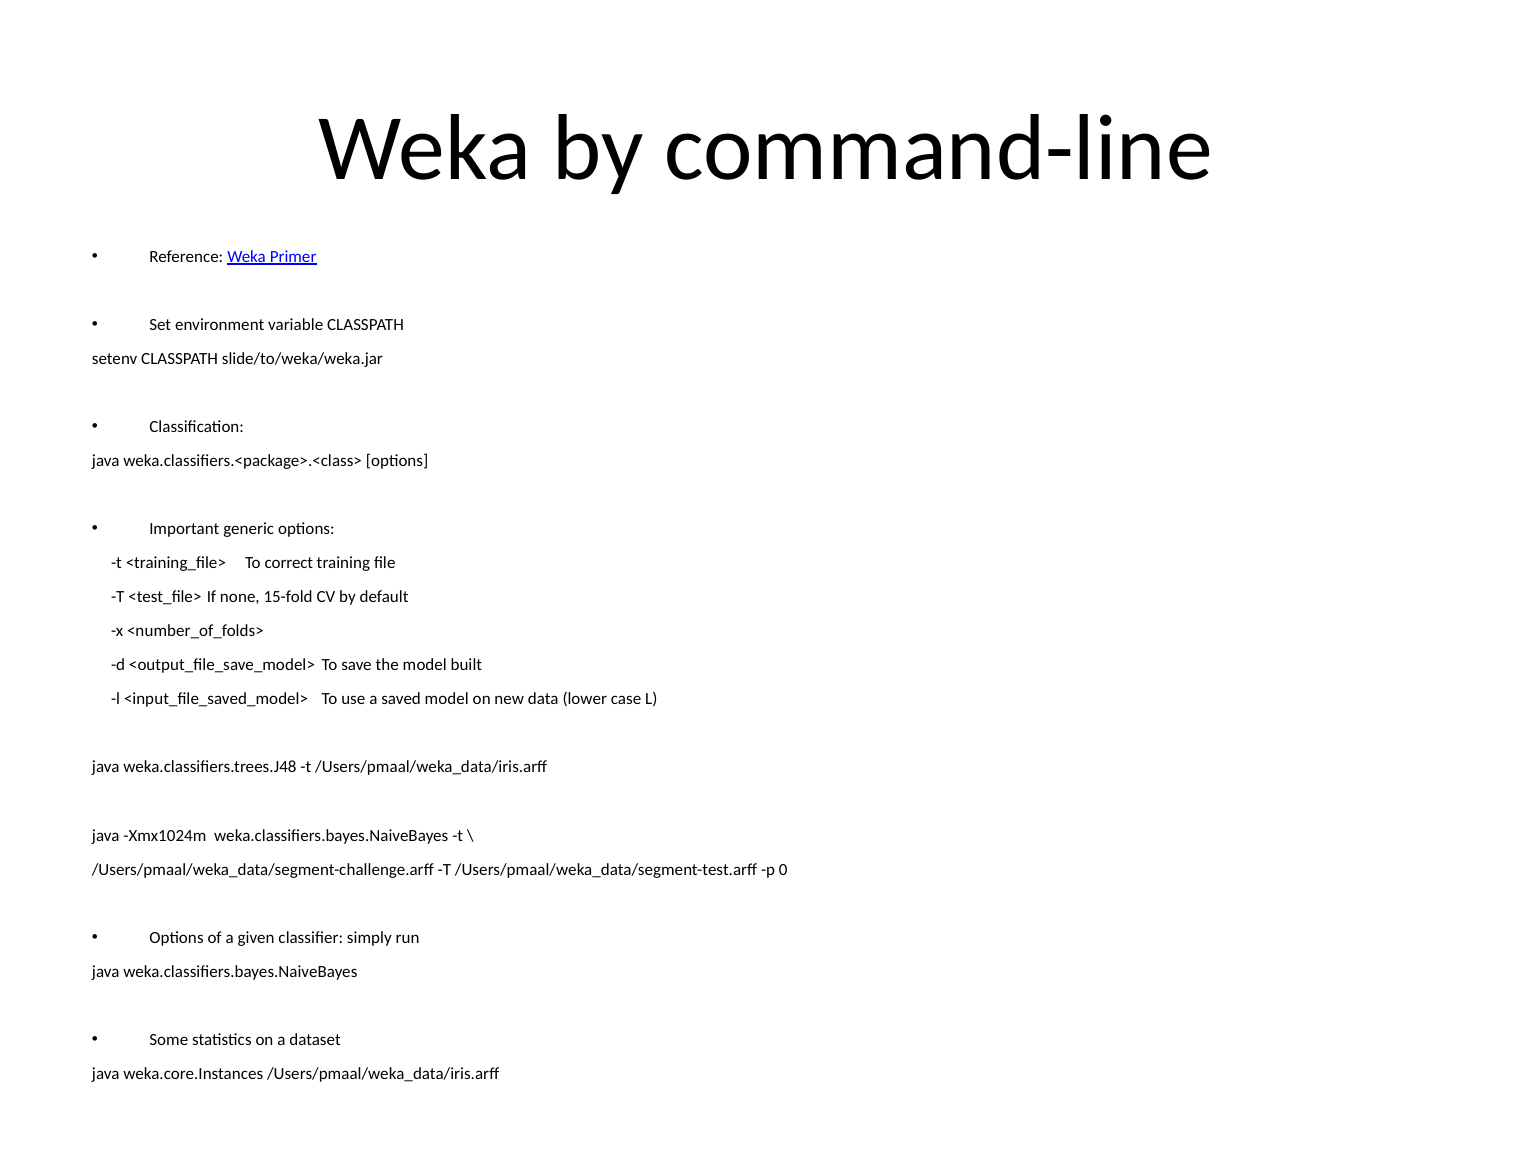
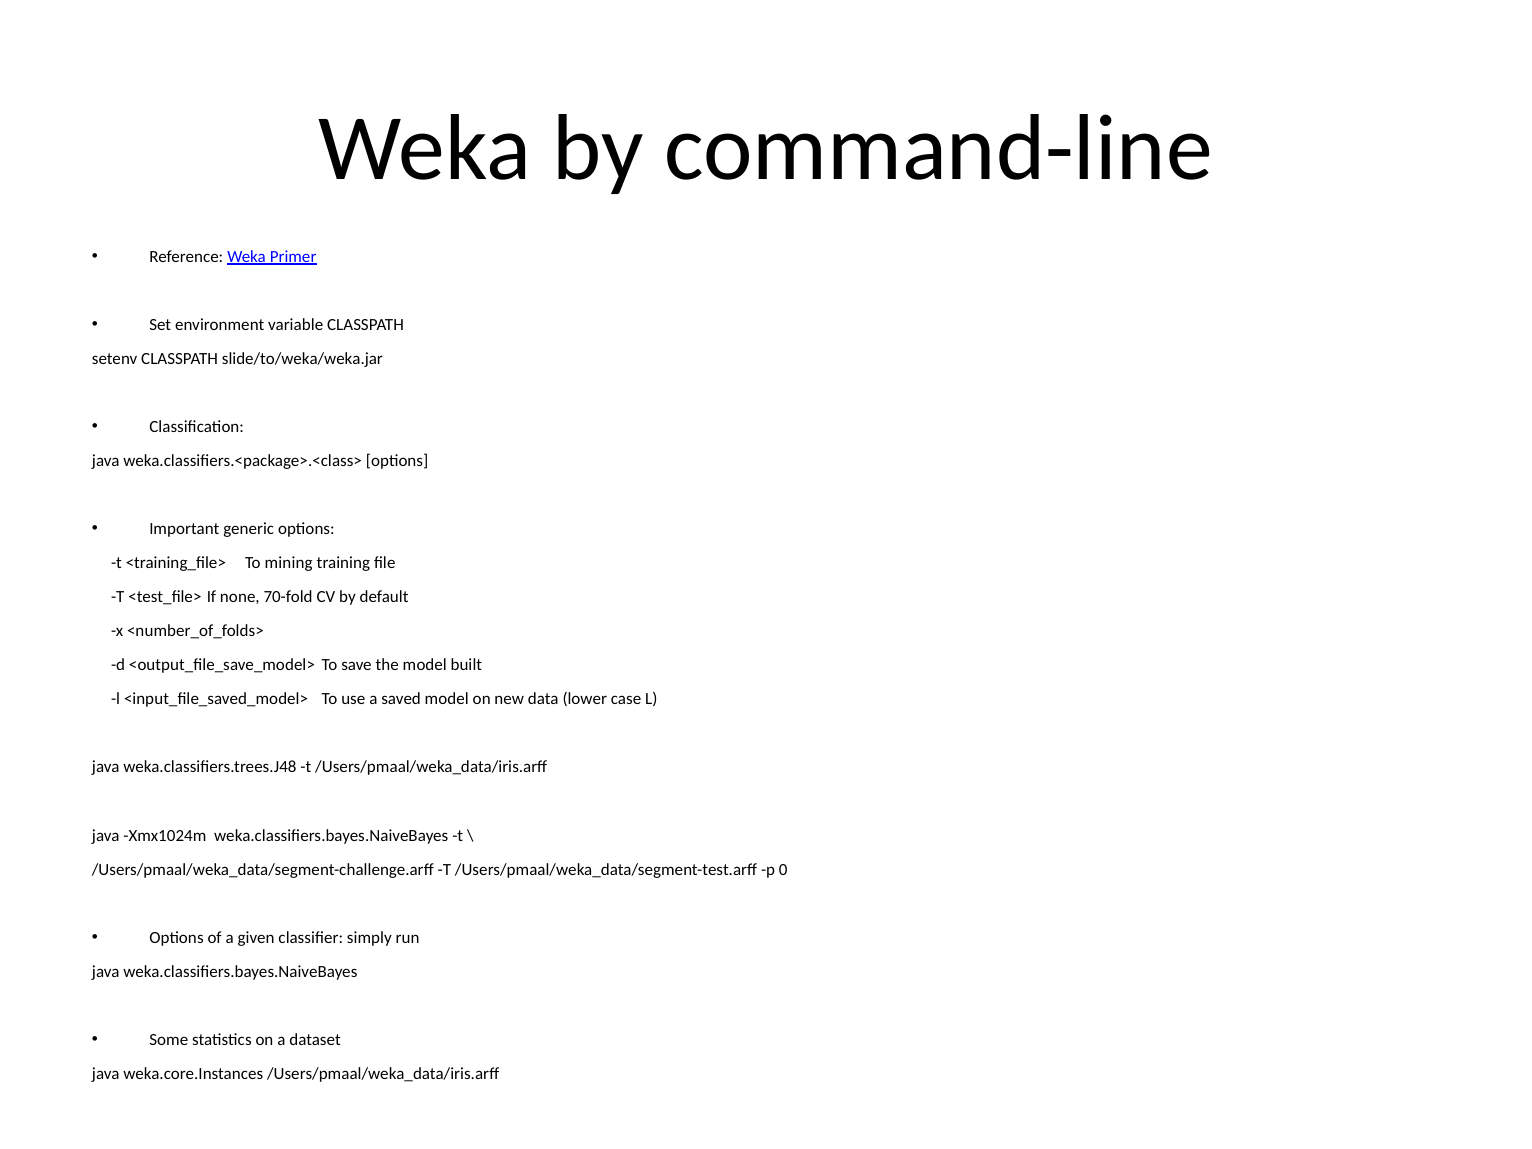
correct: correct -> mining
15-fold: 15-fold -> 70-fold
